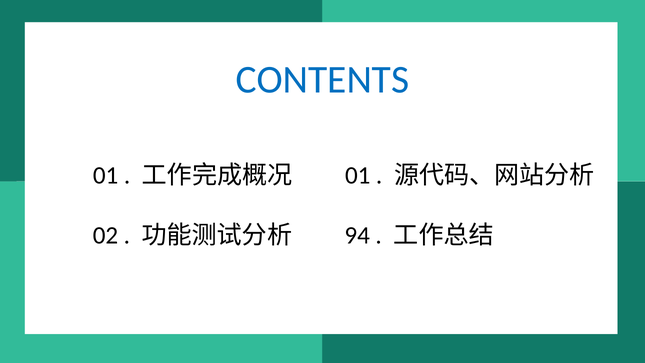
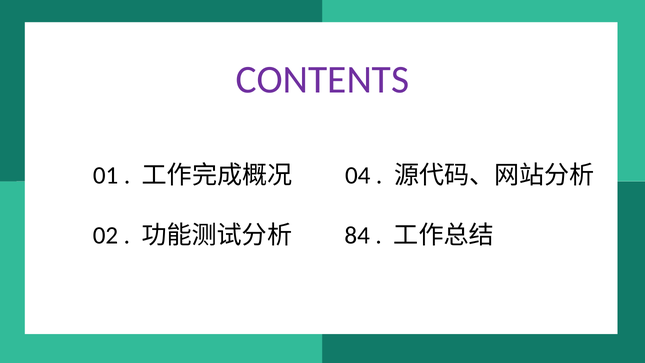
CONTENTS colour: blue -> purple
01 at (358, 175): 01 -> 04
94: 94 -> 84
